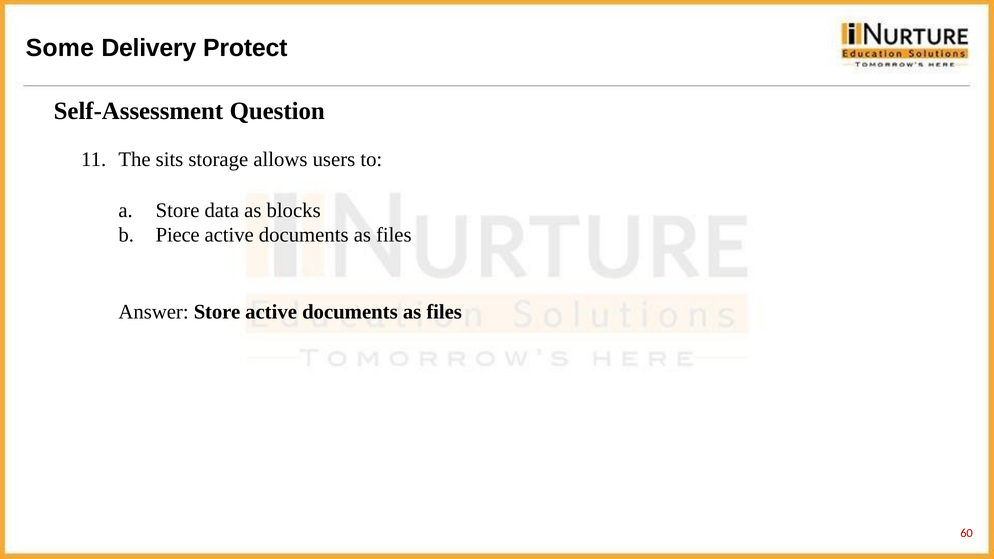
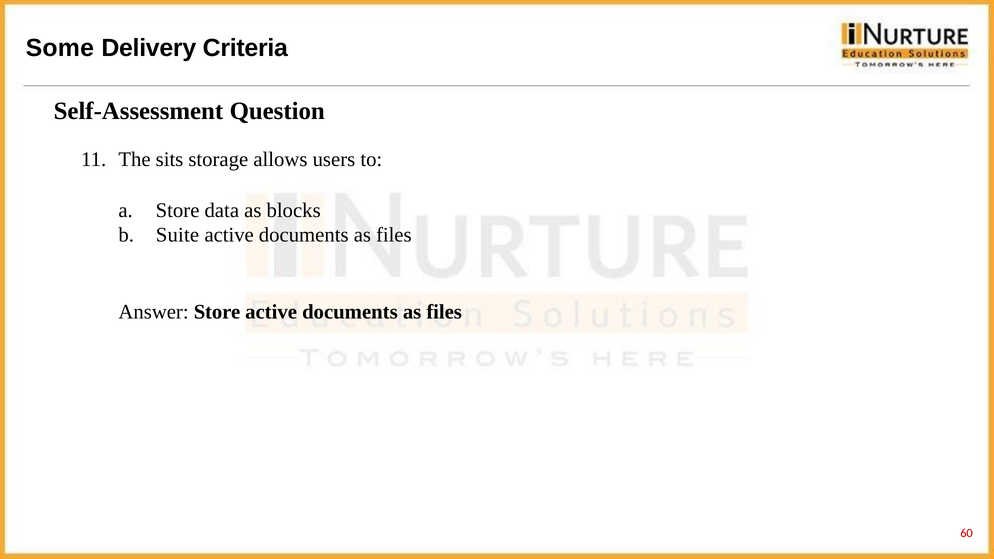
Protect: Protect -> Criteria
Piece: Piece -> Suite
